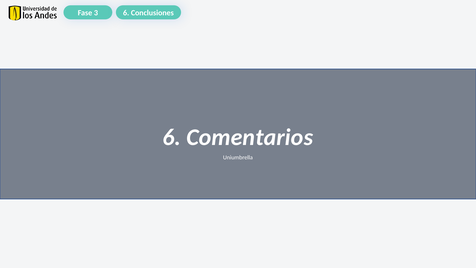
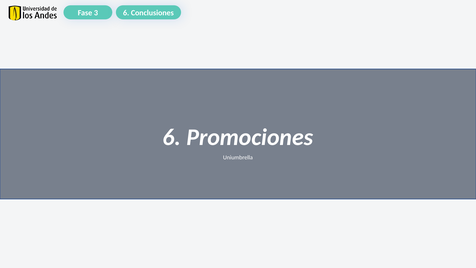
Comentarios: Comentarios -> Promociones
